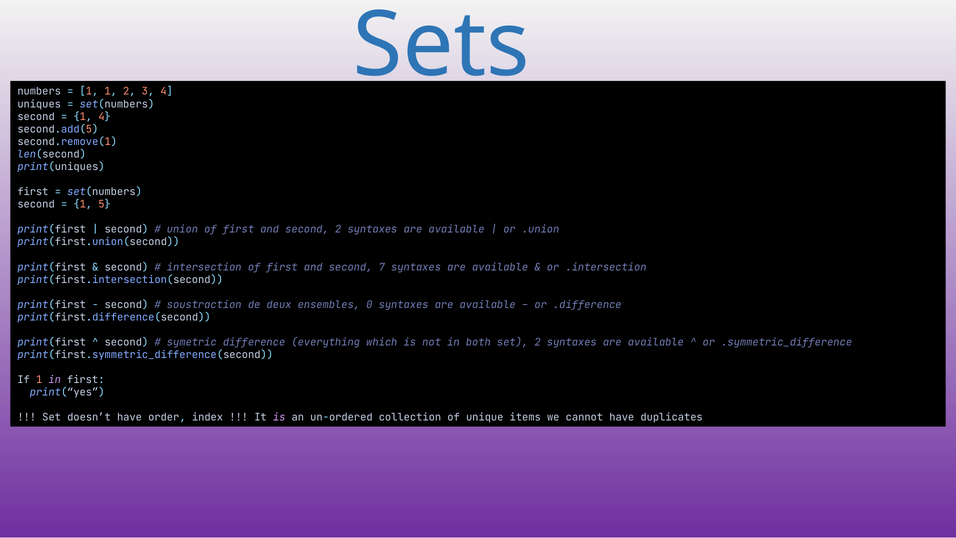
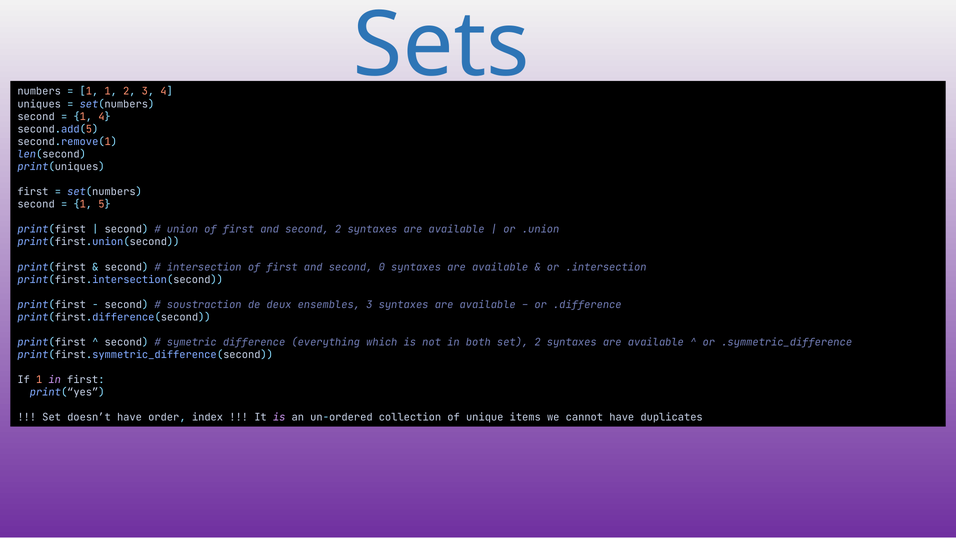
7: 7 -> 0
ensembles 0: 0 -> 3
